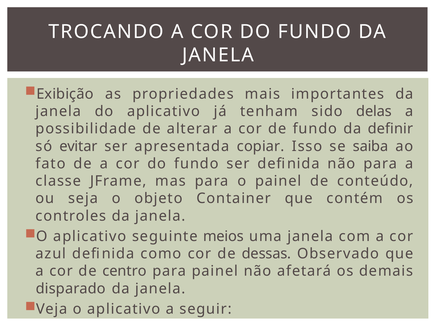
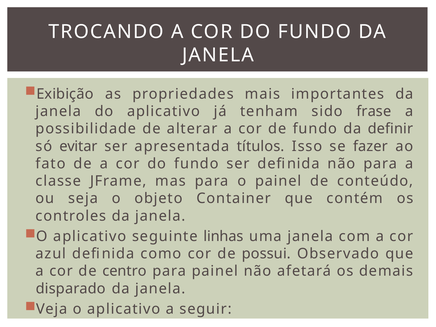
delas: delas -> frase
copiar: copiar -> títulos
saiba: saiba -> fazer
meios: meios -> linhas
dessas: dessas -> possui
